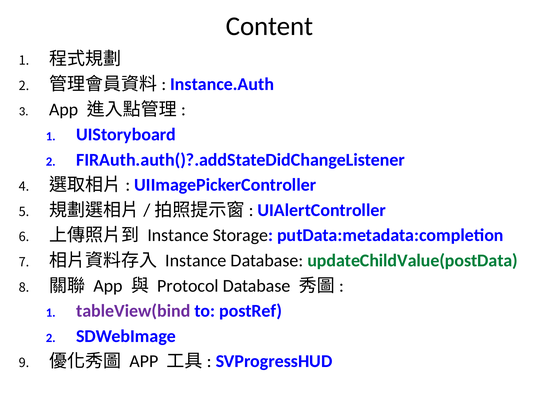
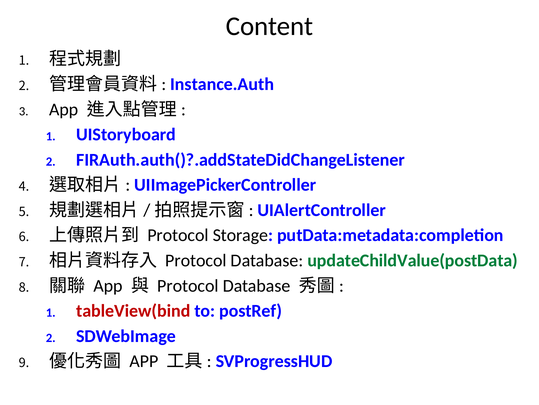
Instance at (178, 235): Instance -> Protocol
Instance at (196, 260): Instance -> Protocol
tableView(bind colour: purple -> red
